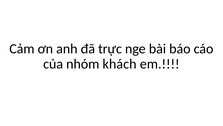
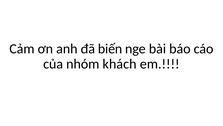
trực: trực -> biến
